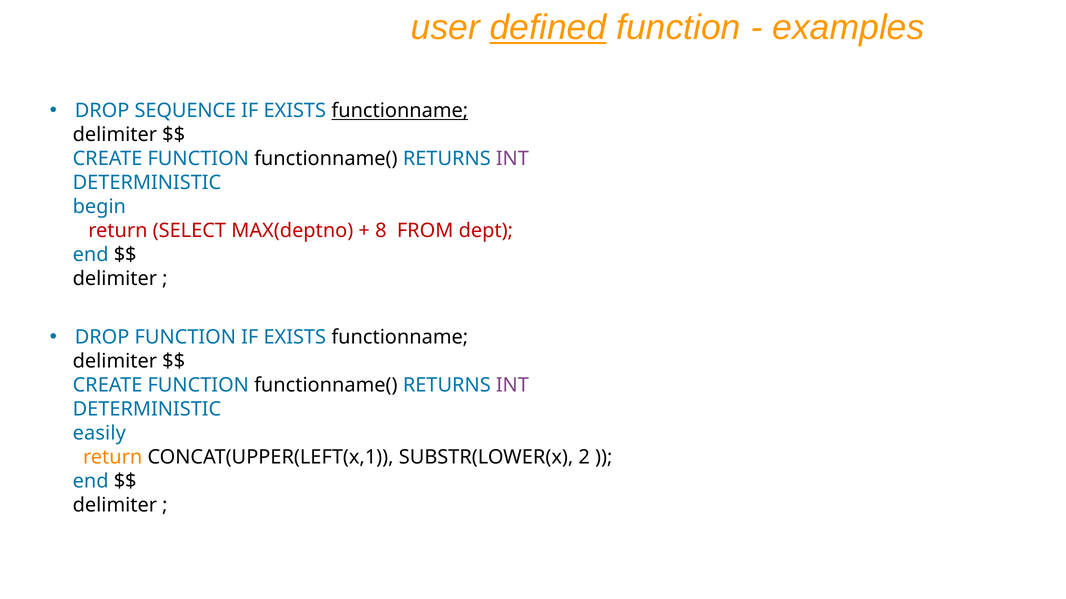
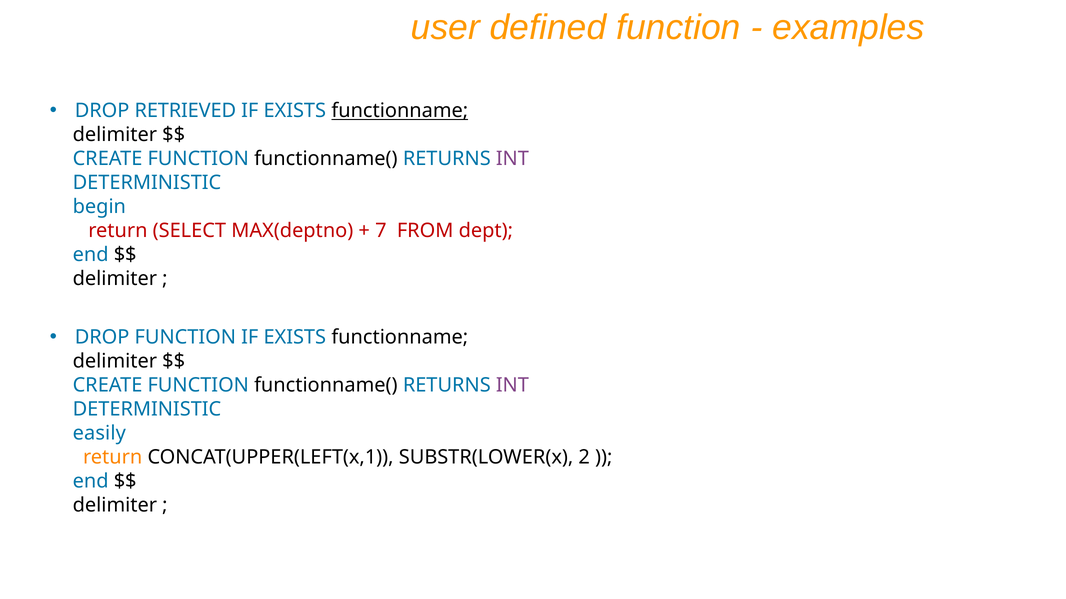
defined underline: present -> none
SEQUENCE: SEQUENCE -> RETRIEVED
8: 8 -> 7
